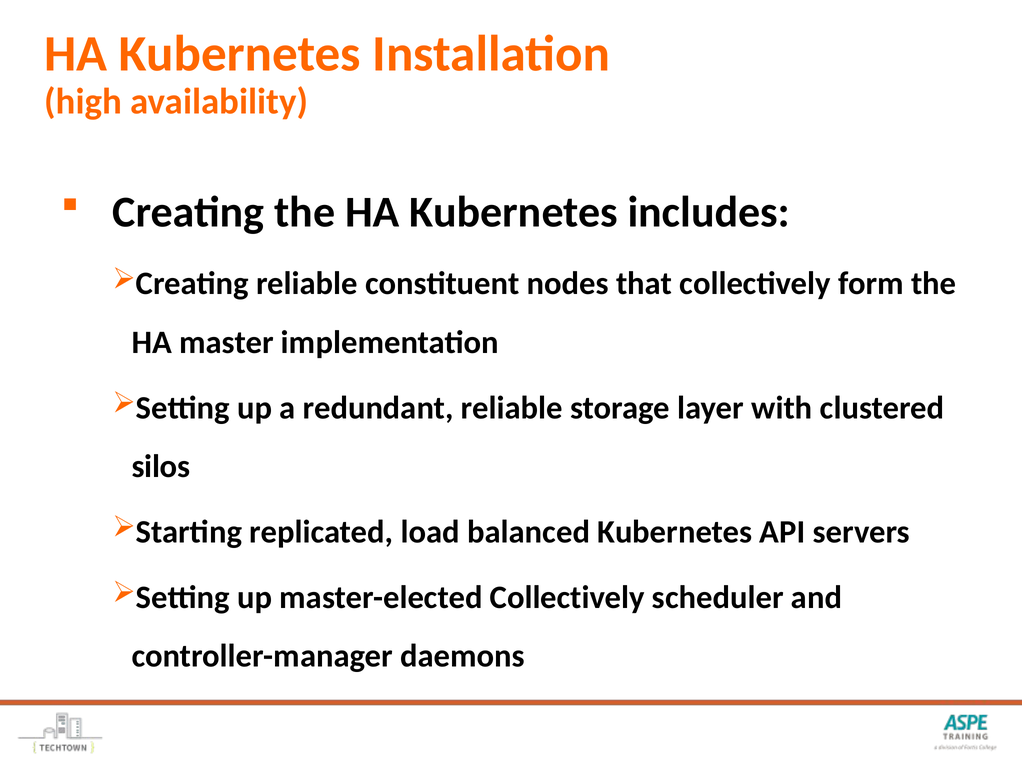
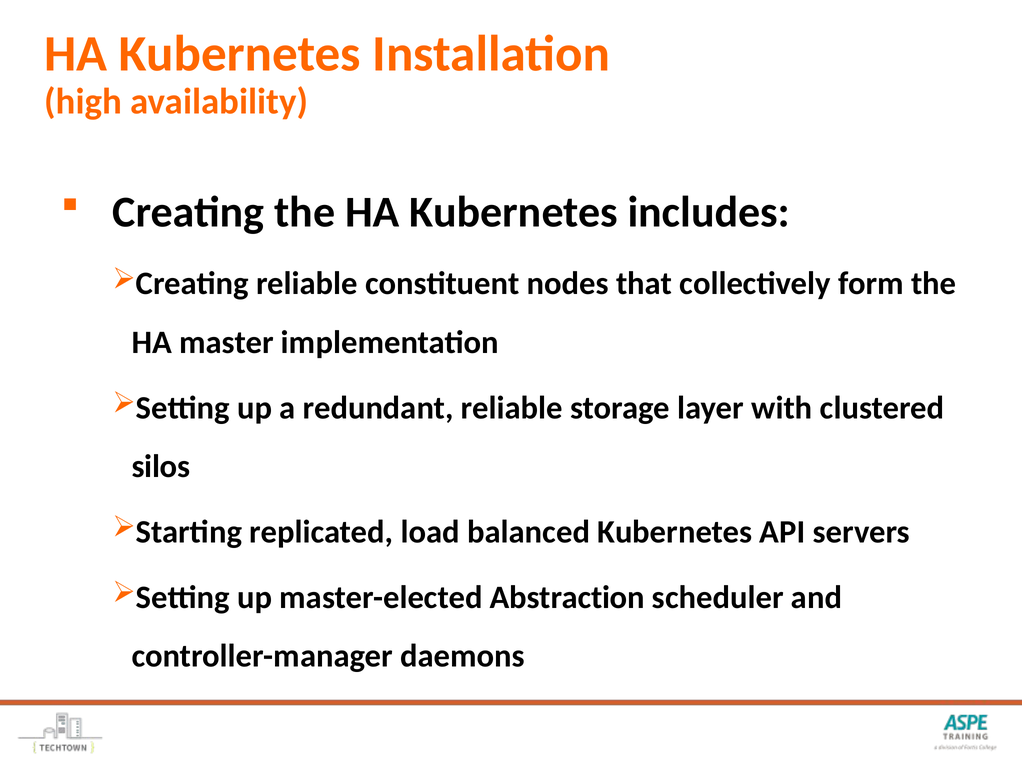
master-elected Collectively: Collectively -> Abstraction
